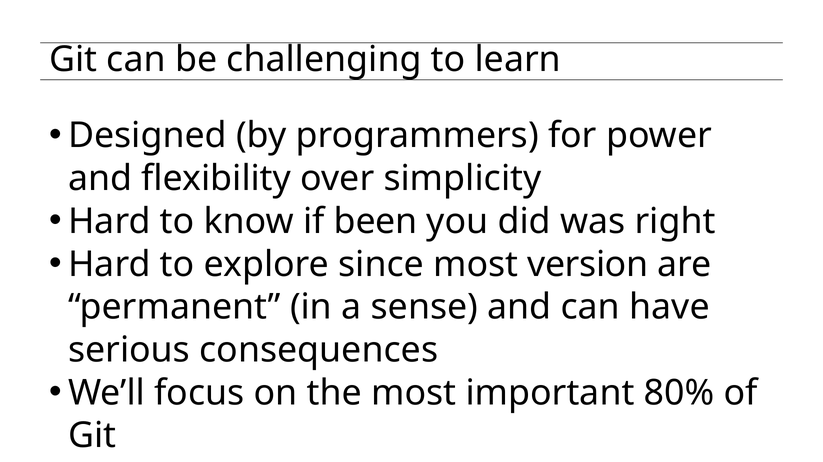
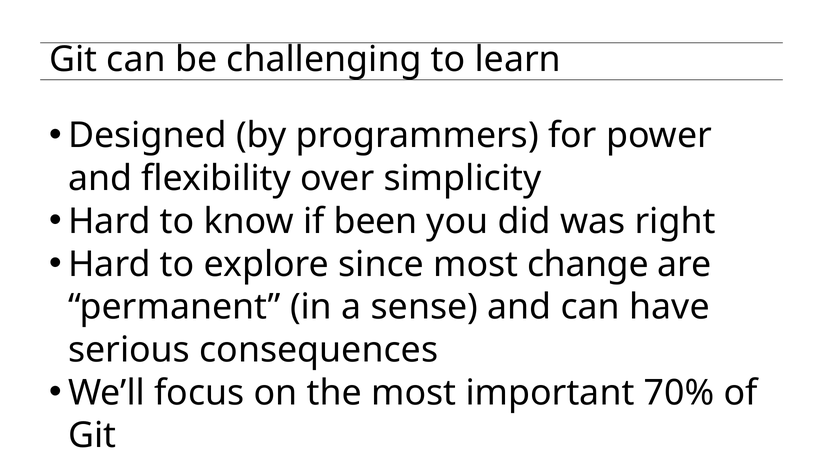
version: version -> change
80%: 80% -> 70%
